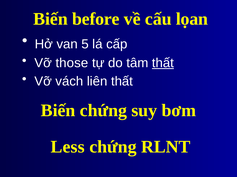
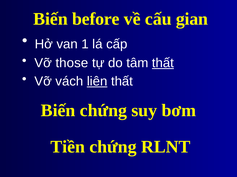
lọan: lọan -> gian
5: 5 -> 1
liên underline: none -> present
Less: Less -> Tiền
